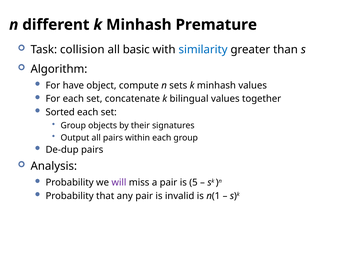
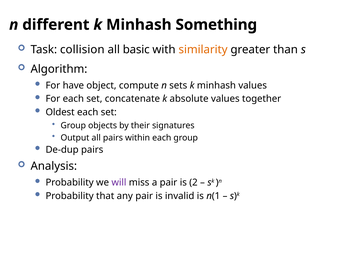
Premature: Premature -> Something
similarity colour: blue -> orange
bilingual: bilingual -> absolute
Sorted: Sorted -> Oldest
5: 5 -> 2
